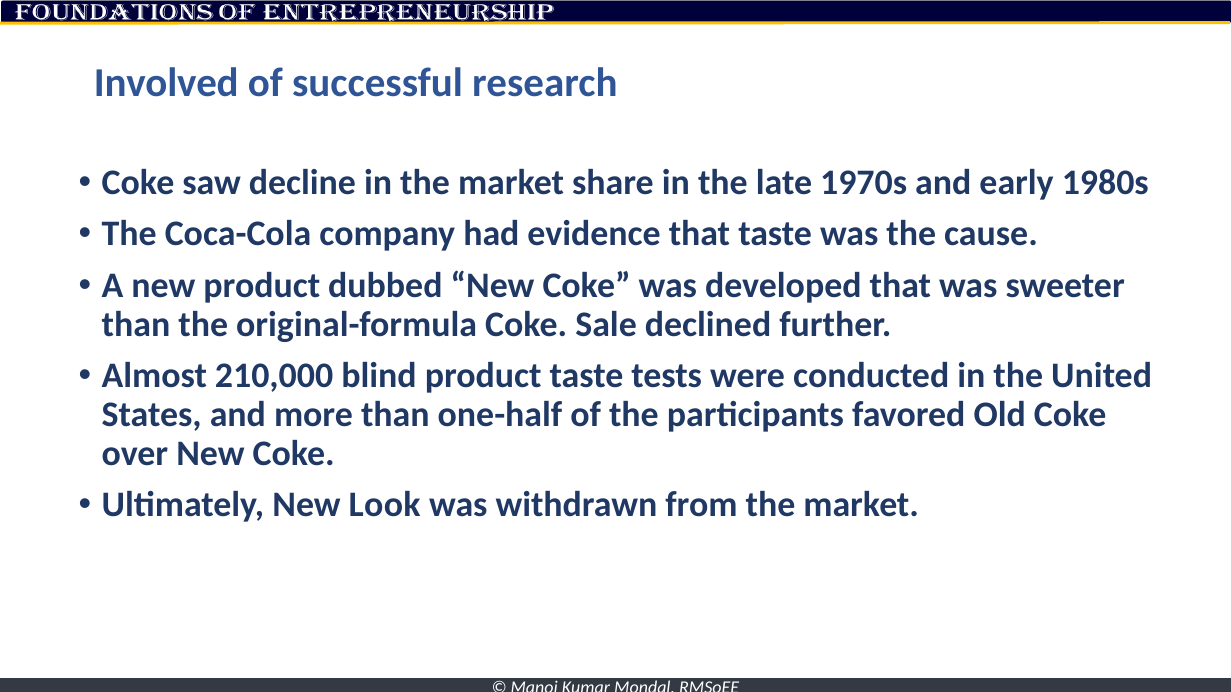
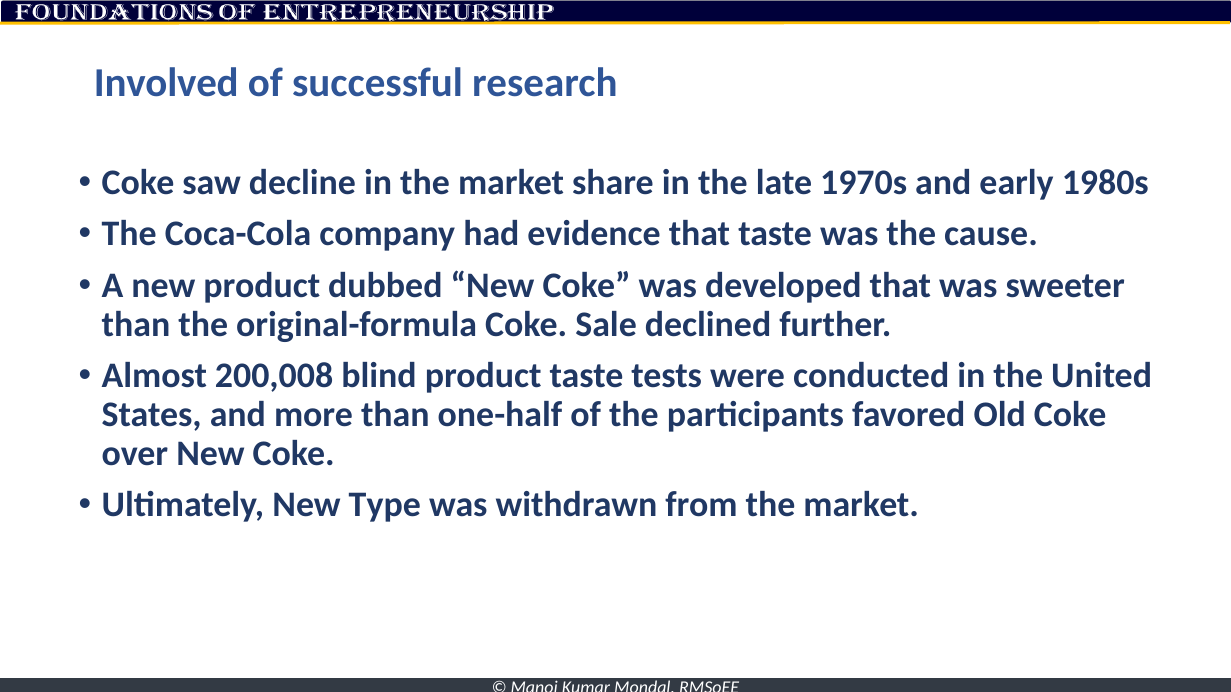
210,000: 210,000 -> 200,008
Look: Look -> Type
